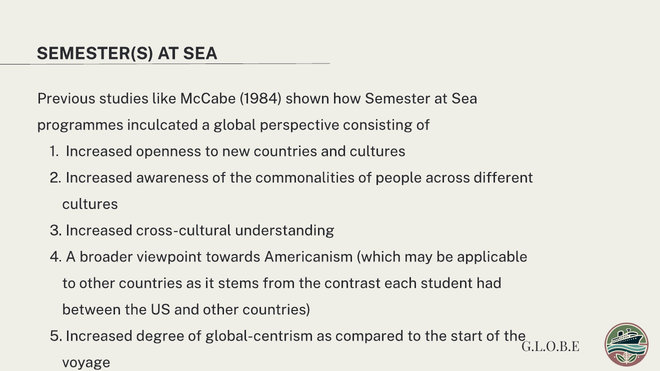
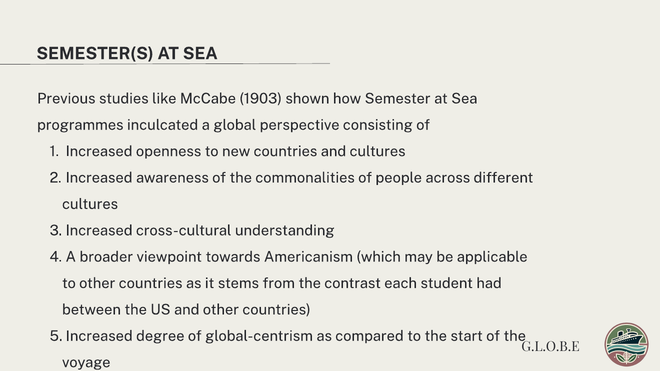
1984: 1984 -> 1903
